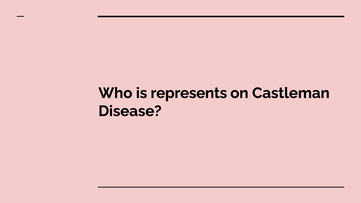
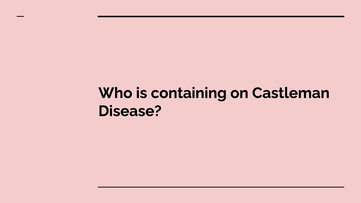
represents: represents -> containing
